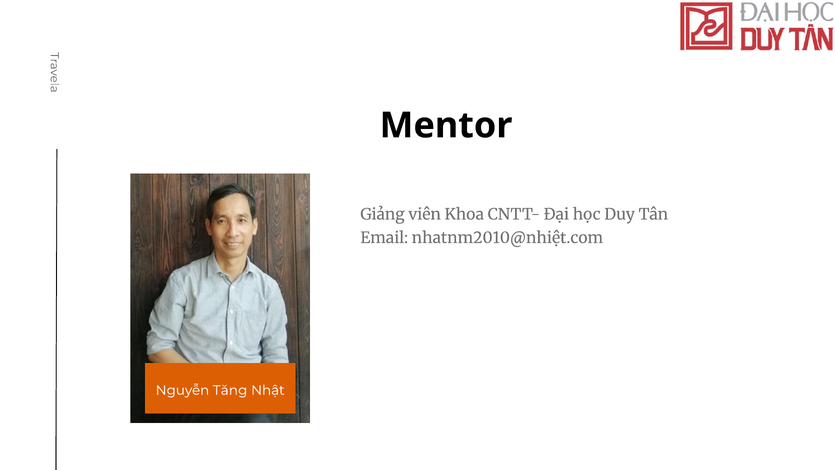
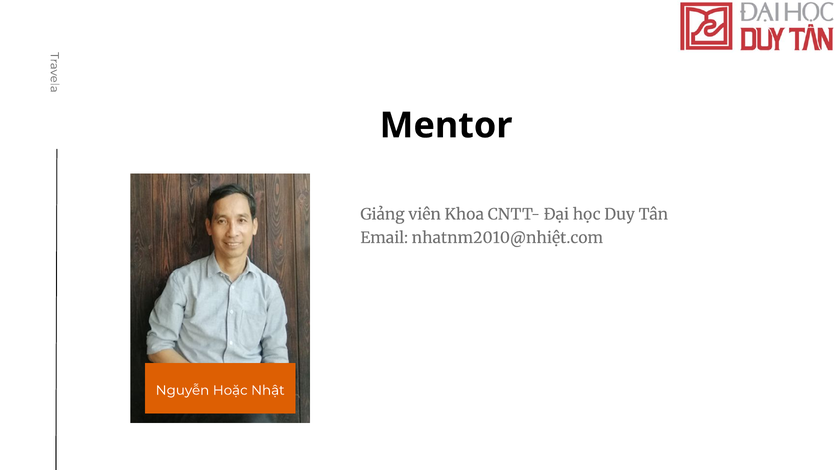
Tăng: Tăng -> Hoặc
